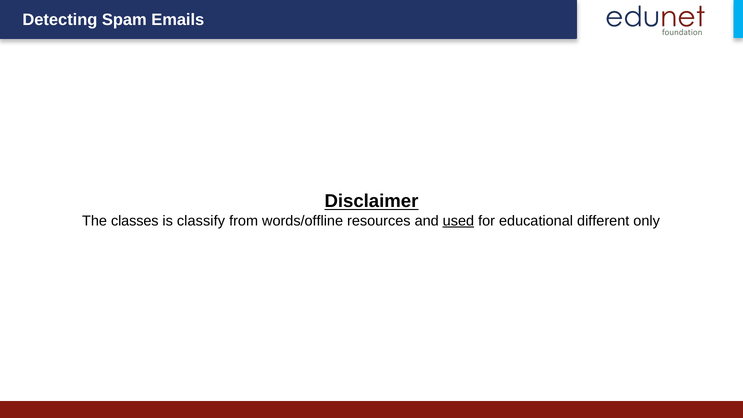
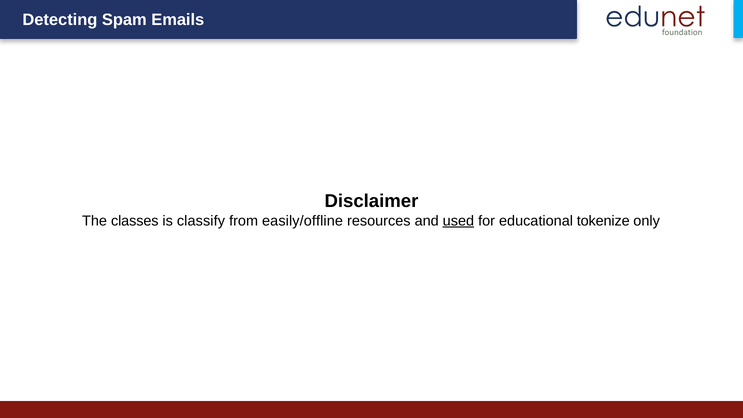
Disclaimer underline: present -> none
words/offline: words/offline -> easily/offline
different: different -> tokenize
